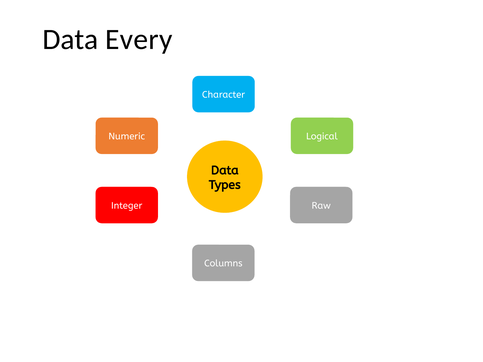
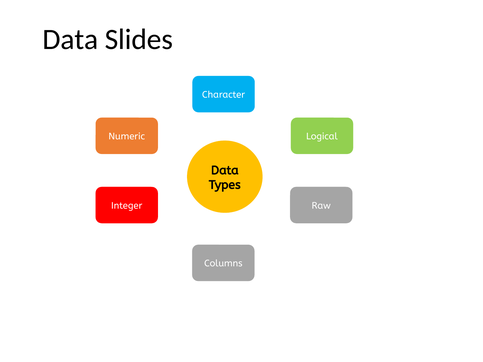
Every: Every -> Slides
